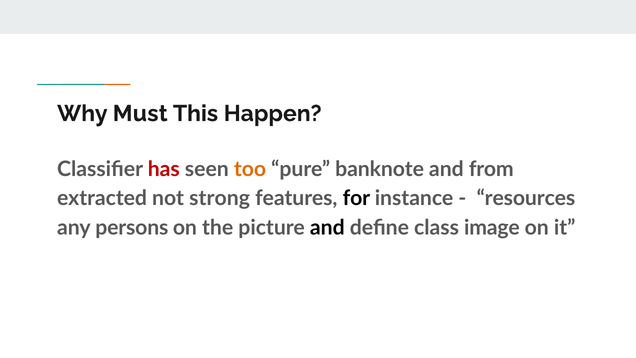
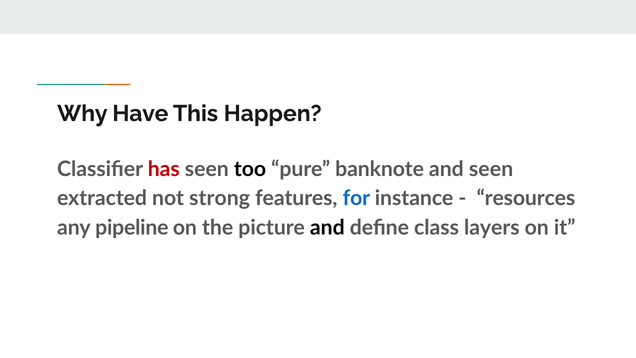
Must: Must -> Have
too colour: orange -> black
and from: from -> seen
for colour: black -> blue
persons: persons -> pipeline
image: image -> layers
